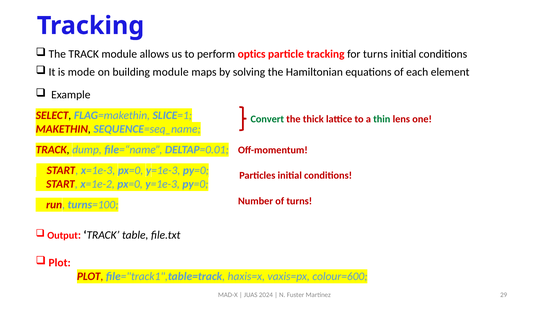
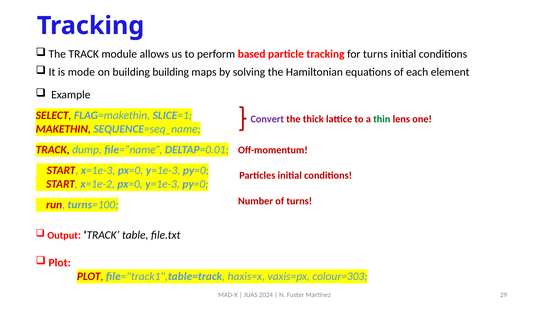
optics: optics -> based
building module: module -> building
Convert colour: green -> purple
colour=600: colour=600 -> colour=303
